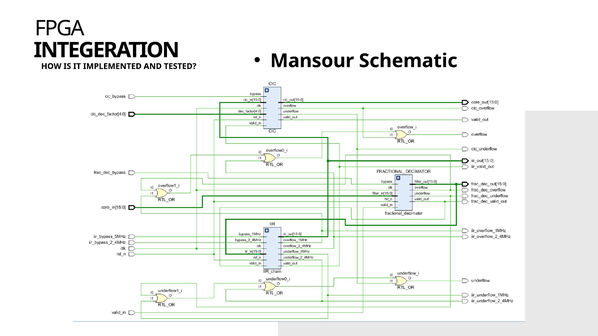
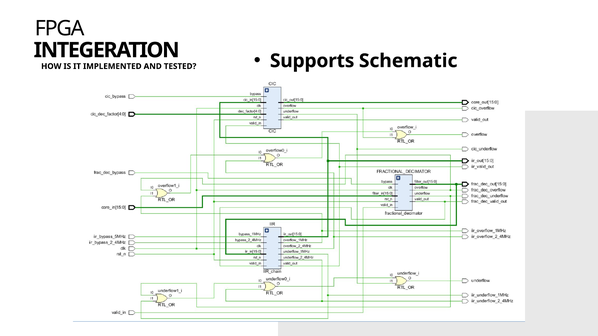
Mansour: Mansour -> Supports
